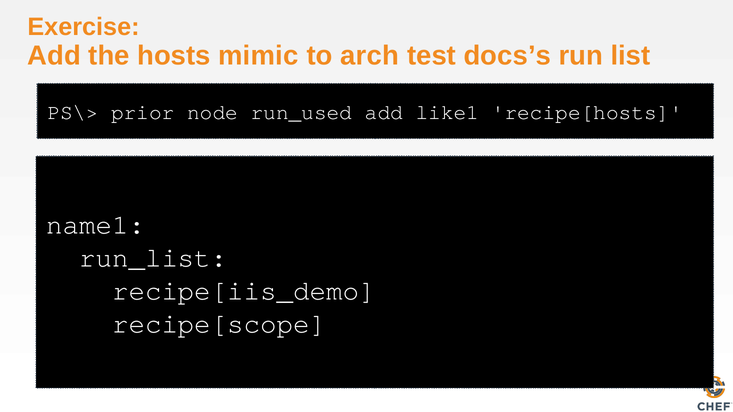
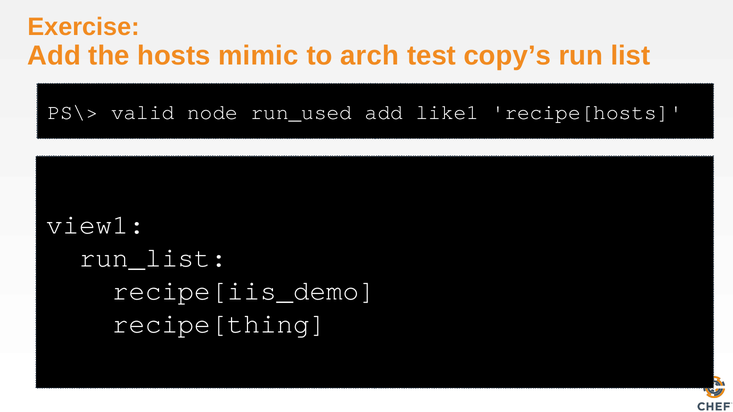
docs’s: docs’s -> copy’s
prior: prior -> valid
name1: name1 -> view1
recipe[scope: recipe[scope -> recipe[thing
